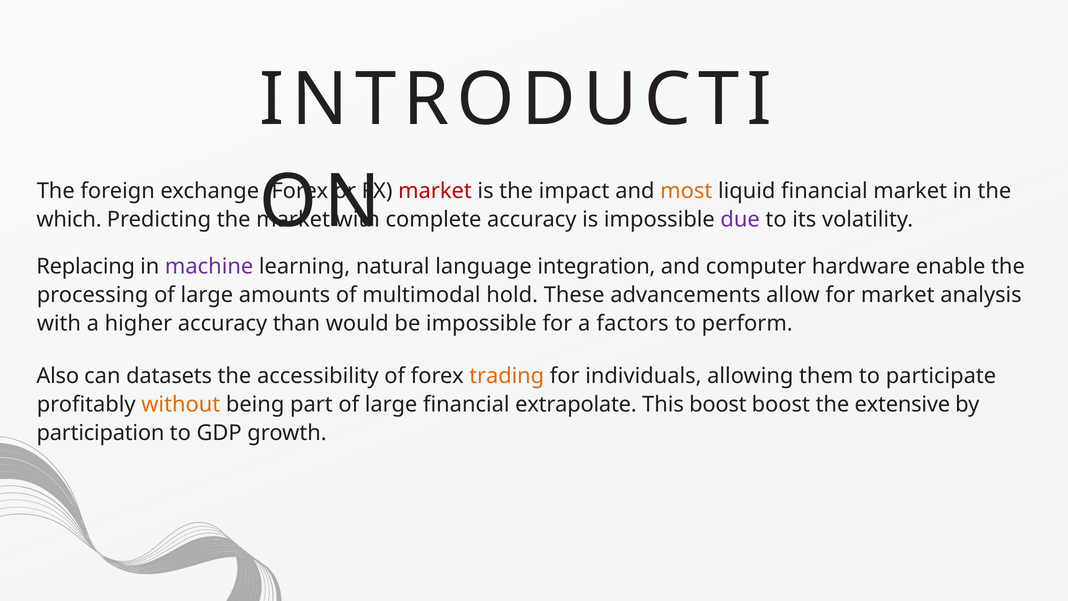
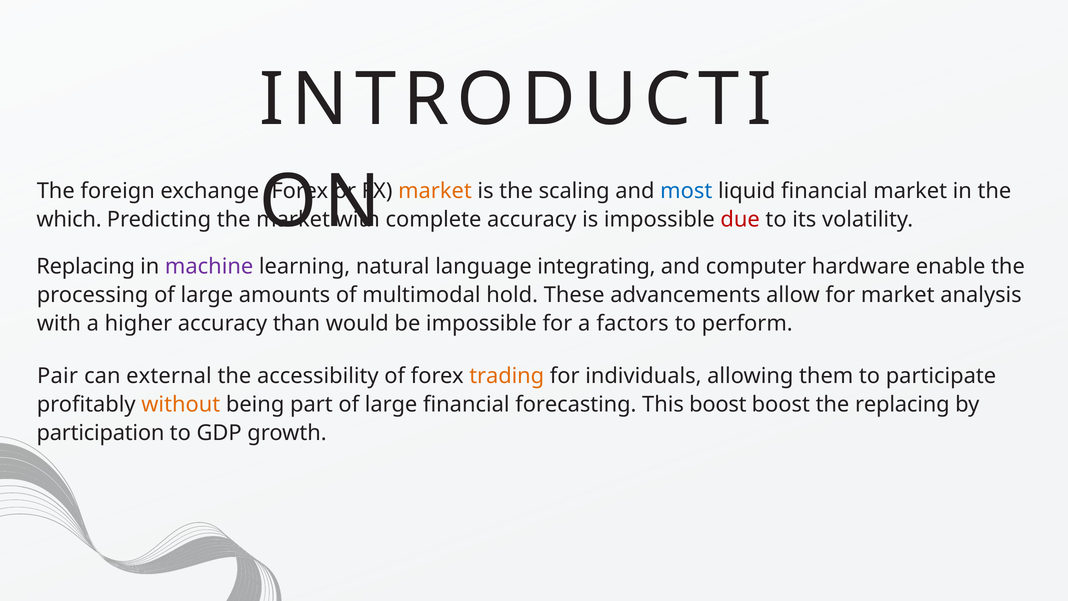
market at (435, 191) colour: red -> orange
impact: impact -> scaling
most colour: orange -> blue
due colour: purple -> red
integration: integration -> integrating
Also: Also -> Pair
datasets: datasets -> external
extrapolate: extrapolate -> forecasting
the extensive: extensive -> replacing
